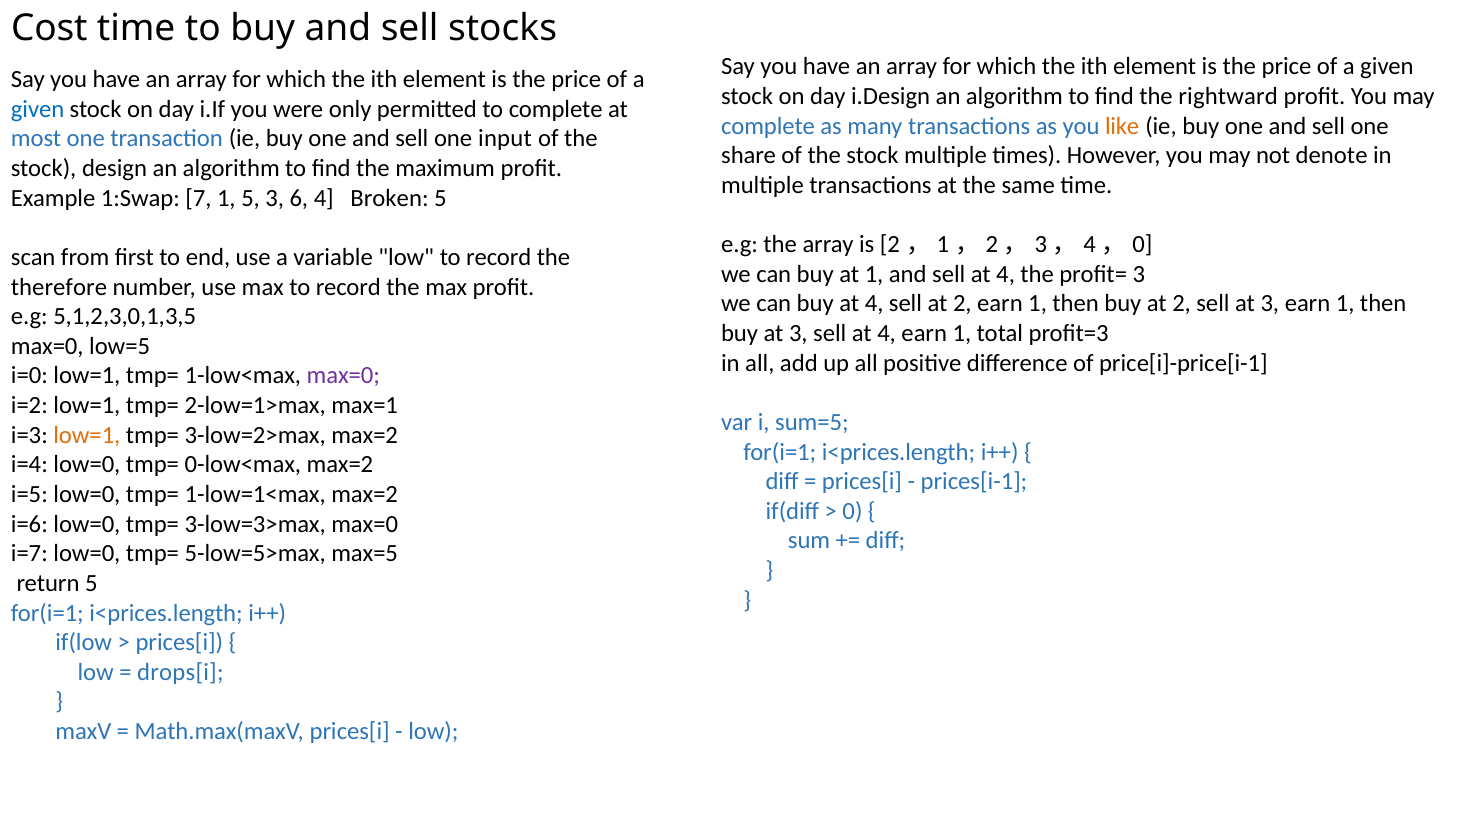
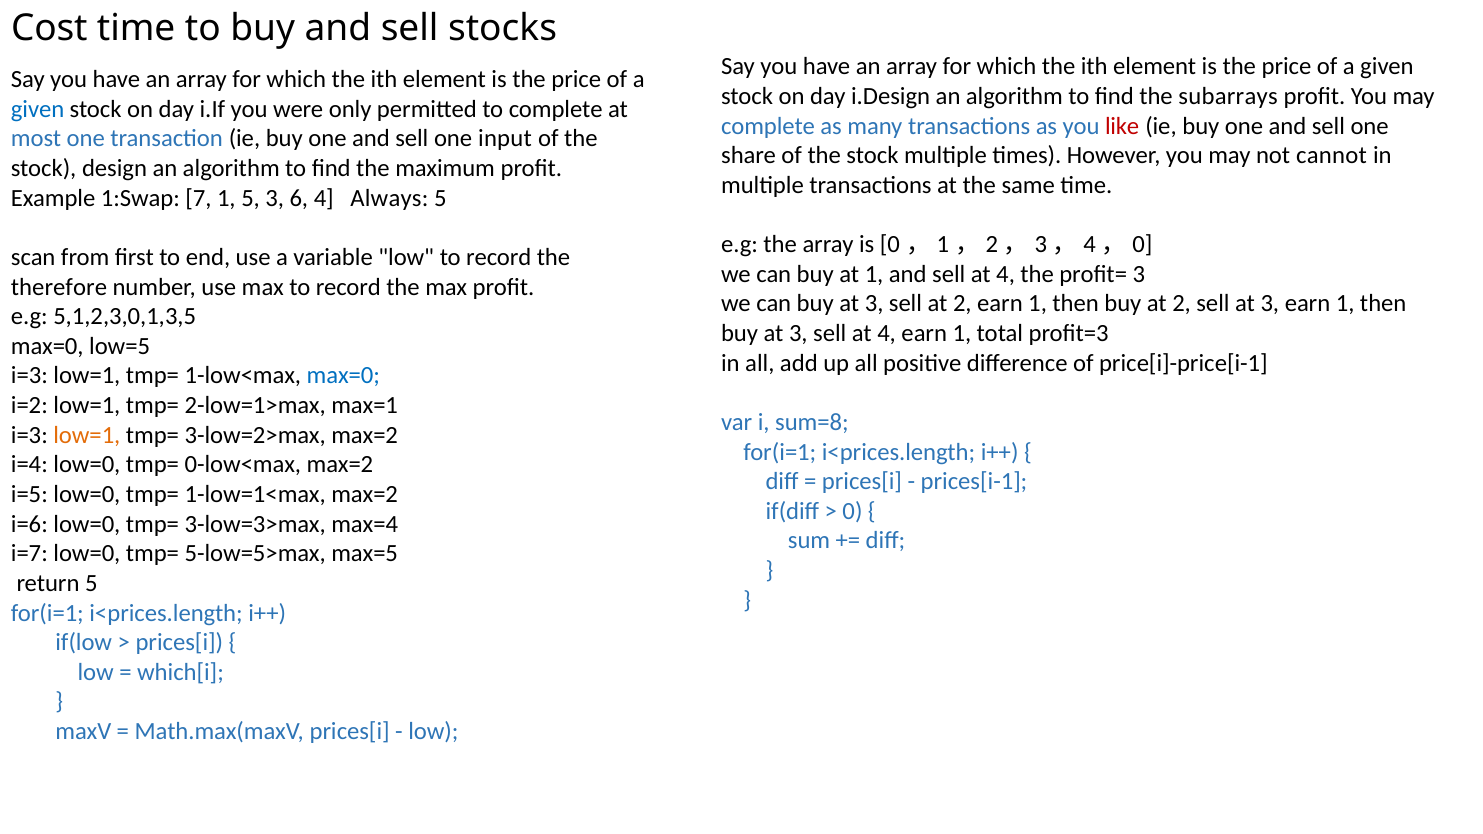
rightward: rightward -> subarrays
like colour: orange -> red
denote: denote -> cannot
Broken: Broken -> Always
is 2: 2 -> 0
can buy at 4: 4 -> 3
i=0 at (29, 376): i=0 -> i=3
max=0 at (343, 376) colour: purple -> blue
sum=5: sum=5 -> sum=8
3-low=3>max max=0: max=0 -> max=4
drops[i: drops[i -> which[i
